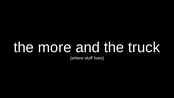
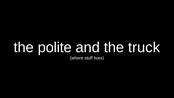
more: more -> polite
